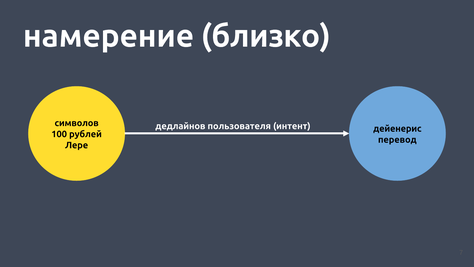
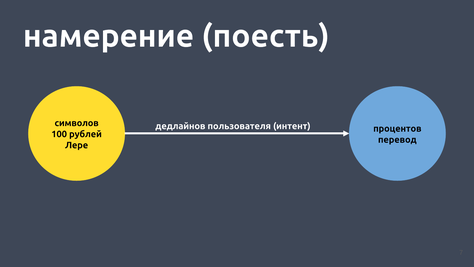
близко: близко -> поесть
дейенерис: дейенерис -> процентов
